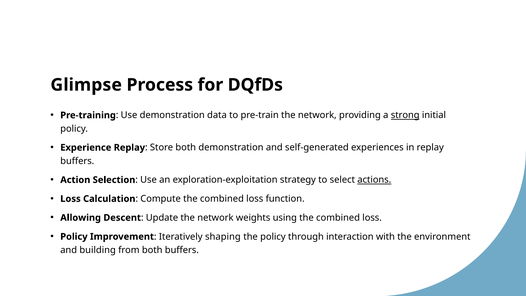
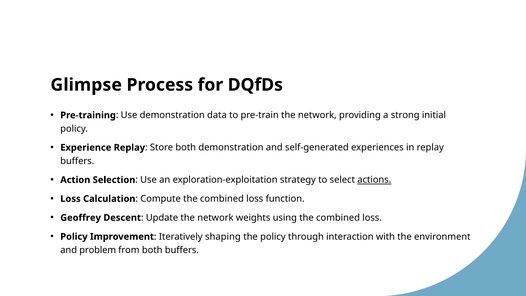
strong underline: present -> none
Allowing: Allowing -> Geoffrey
building: building -> problem
